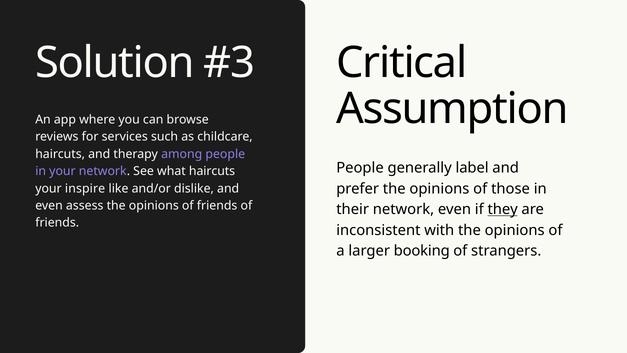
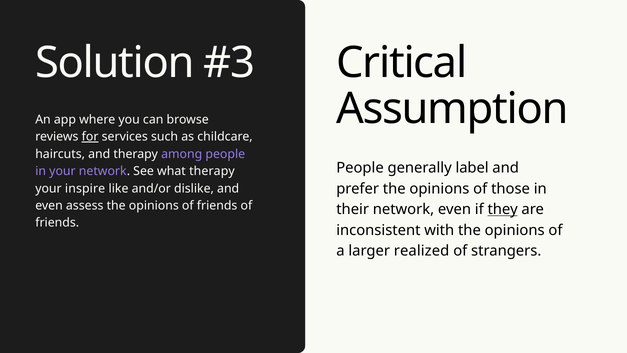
for underline: none -> present
what haircuts: haircuts -> therapy
booking: booking -> realized
